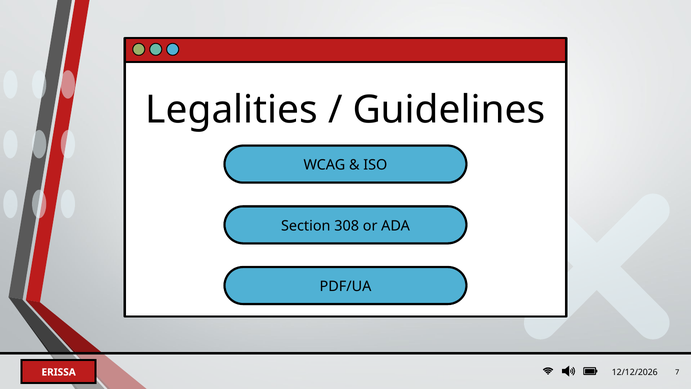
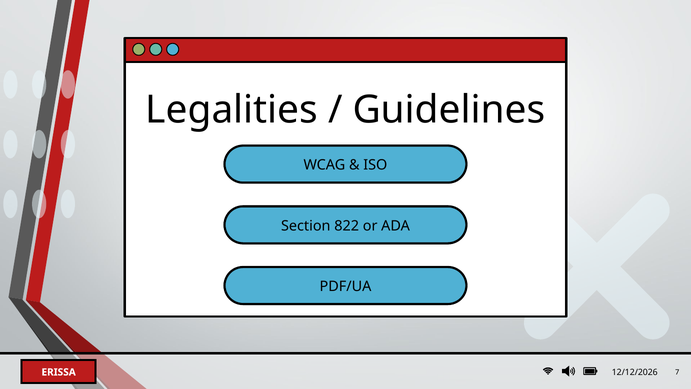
308: 308 -> 822
